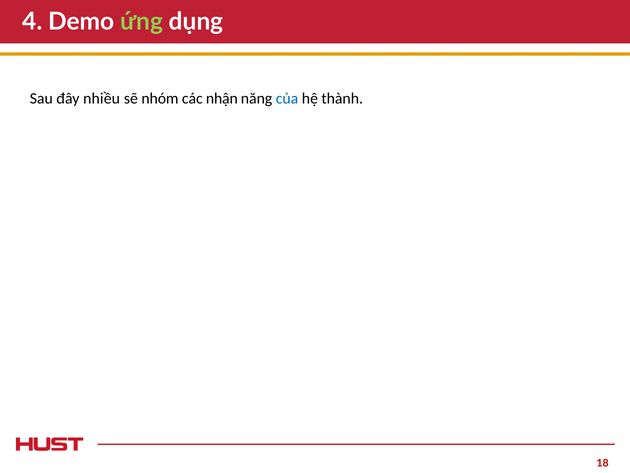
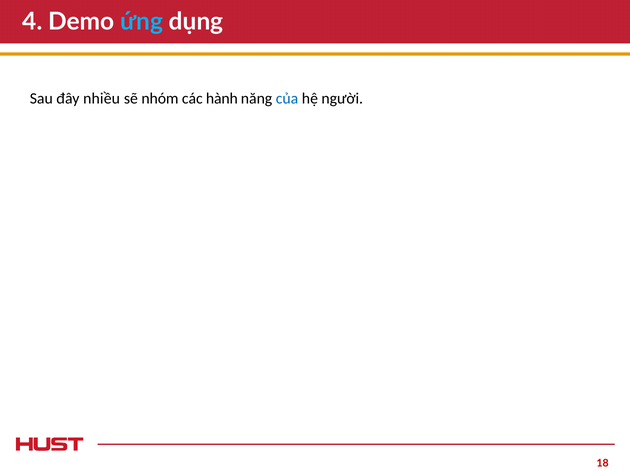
ứng colour: light green -> light blue
nhận: nhận -> hành
thành: thành -> người
